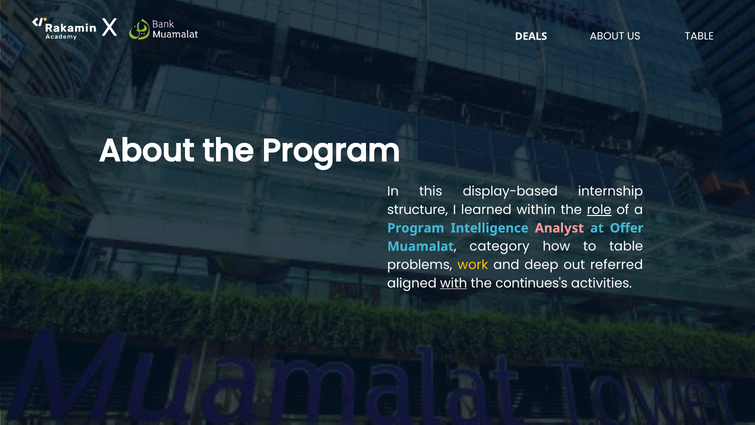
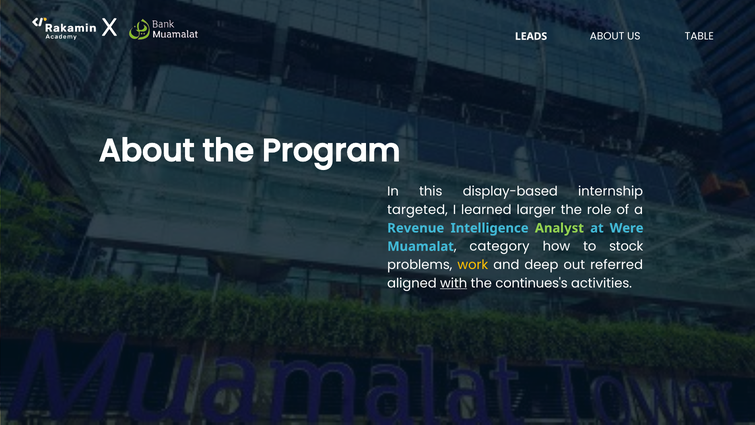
DEALS: DEALS -> LEADS
structure: structure -> targeted
within: within -> larger
role underline: present -> none
Program at (416, 228): Program -> Revenue
Analyst colour: pink -> light green
Offer: Offer -> Were
to table: table -> stock
